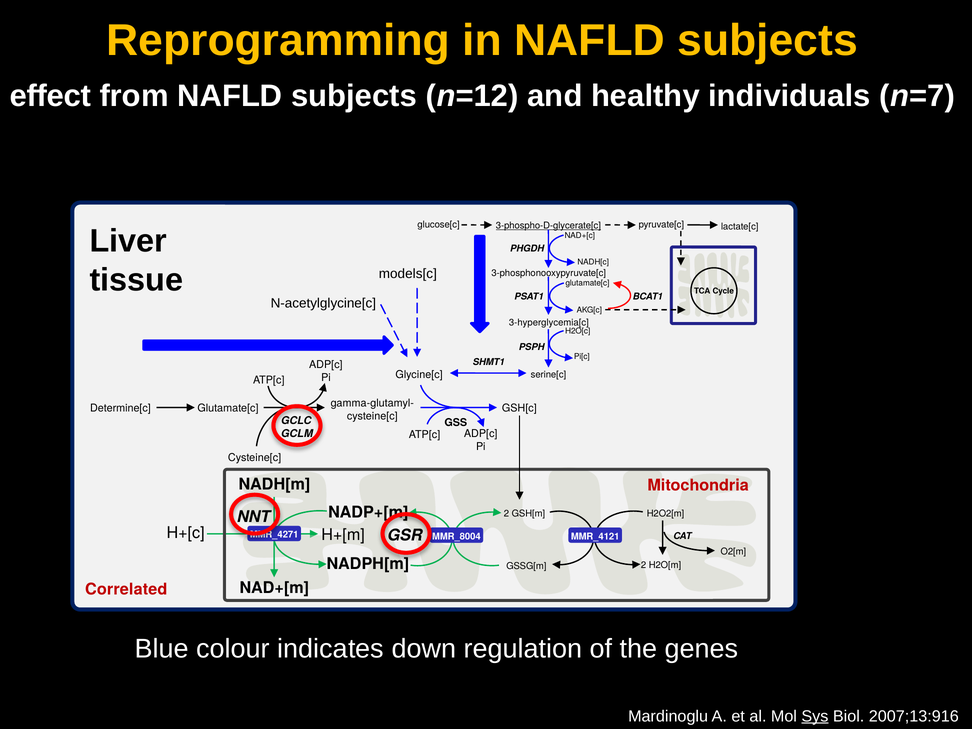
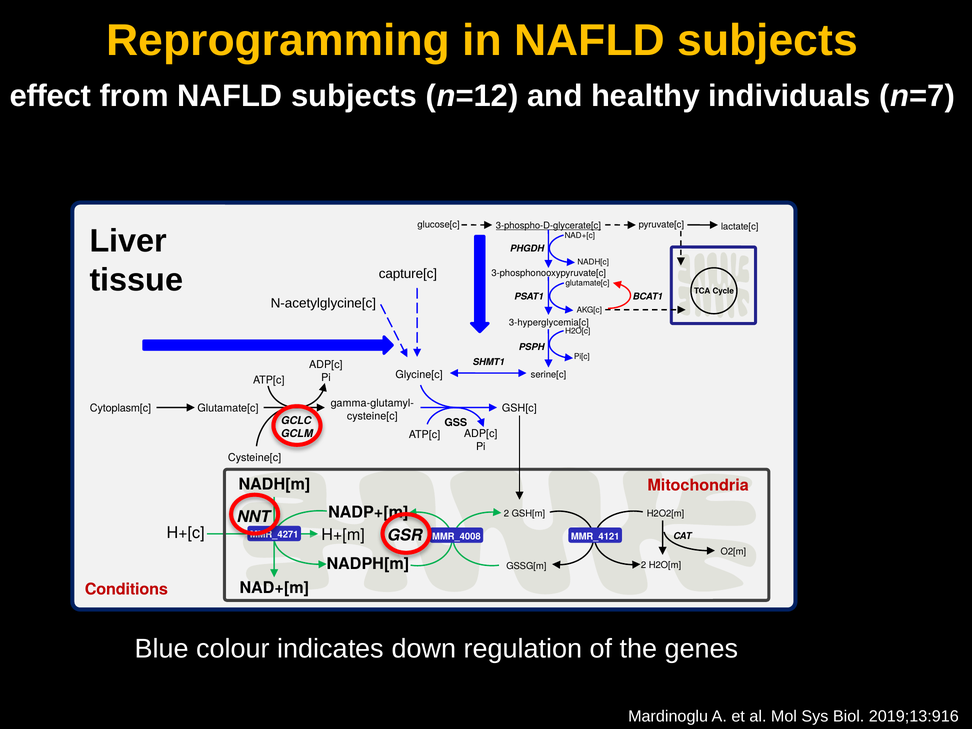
models[c: models[c -> capture[c
Determine[c: Determine[c -> Cytoplasm[c
MMR_8004: MMR_8004 -> MMR_4008
Correlated: Correlated -> Conditions
Sys underline: present -> none
2007;13:916: 2007;13:916 -> 2019;13:916
